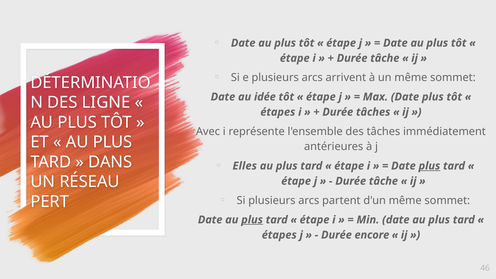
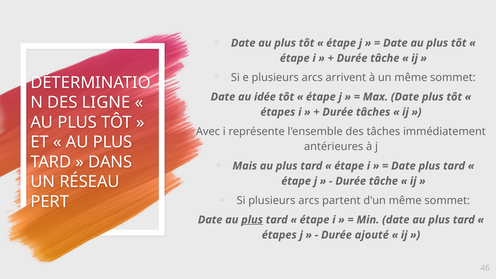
Elles: Elles -> Mais
plus at (429, 166) underline: present -> none
encore: encore -> ajouté
